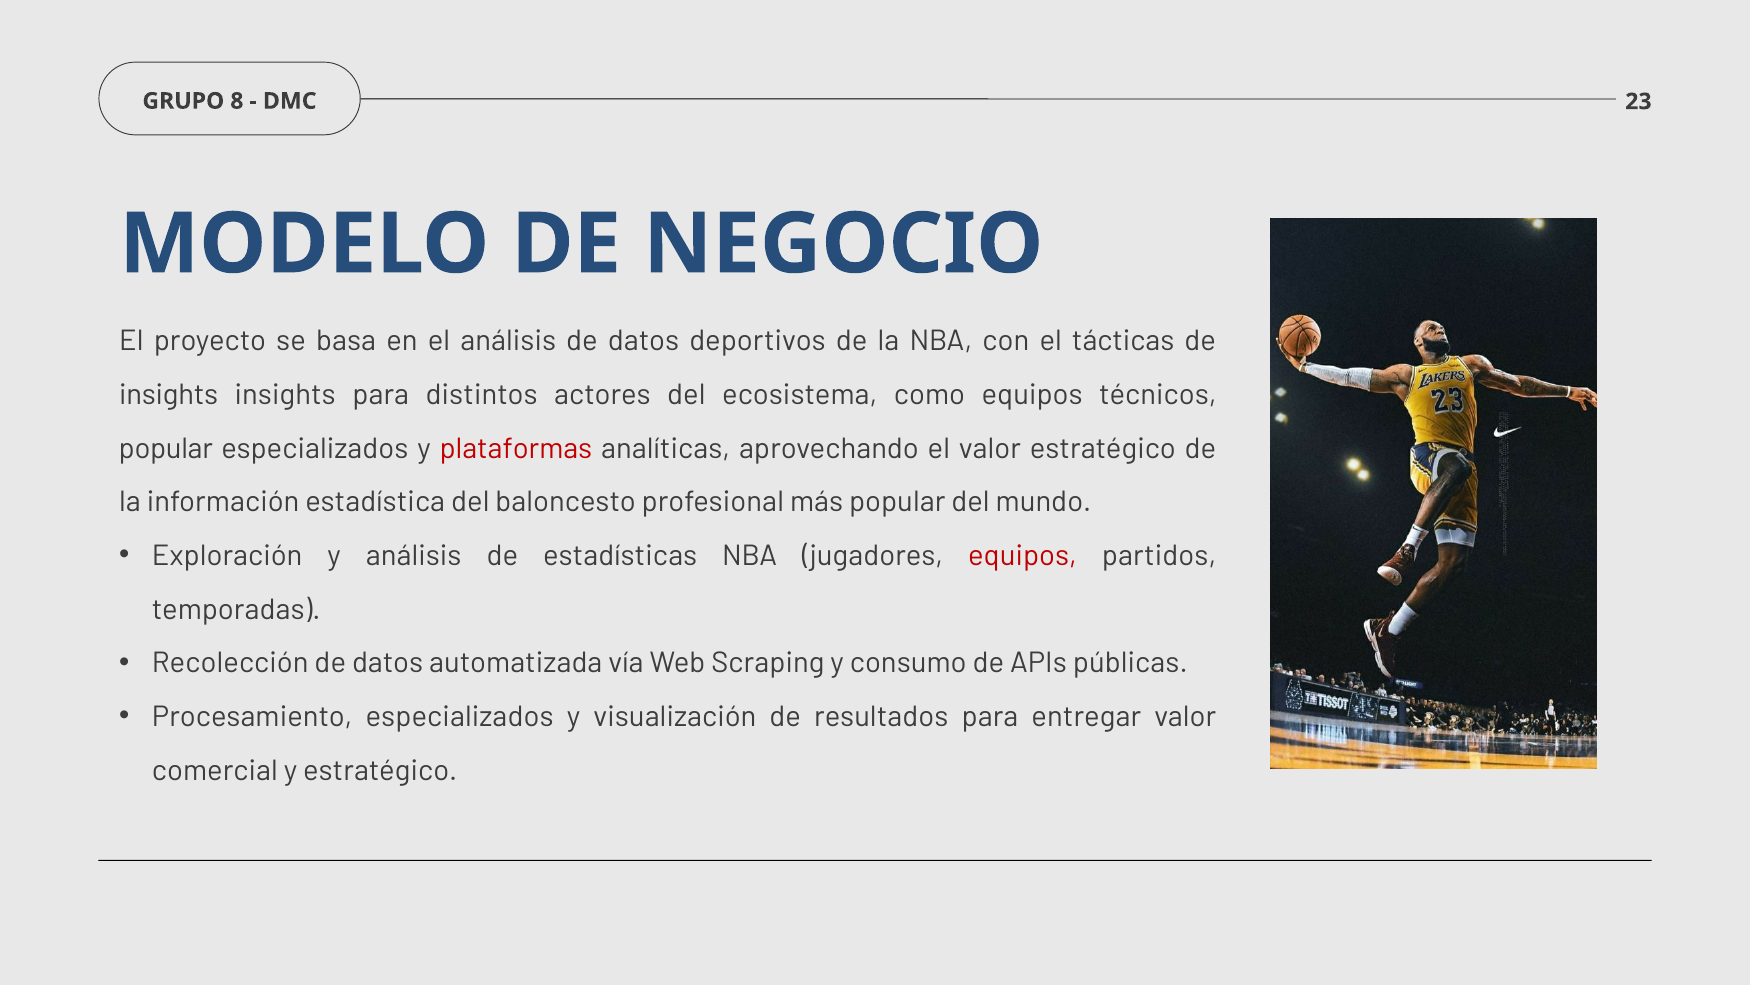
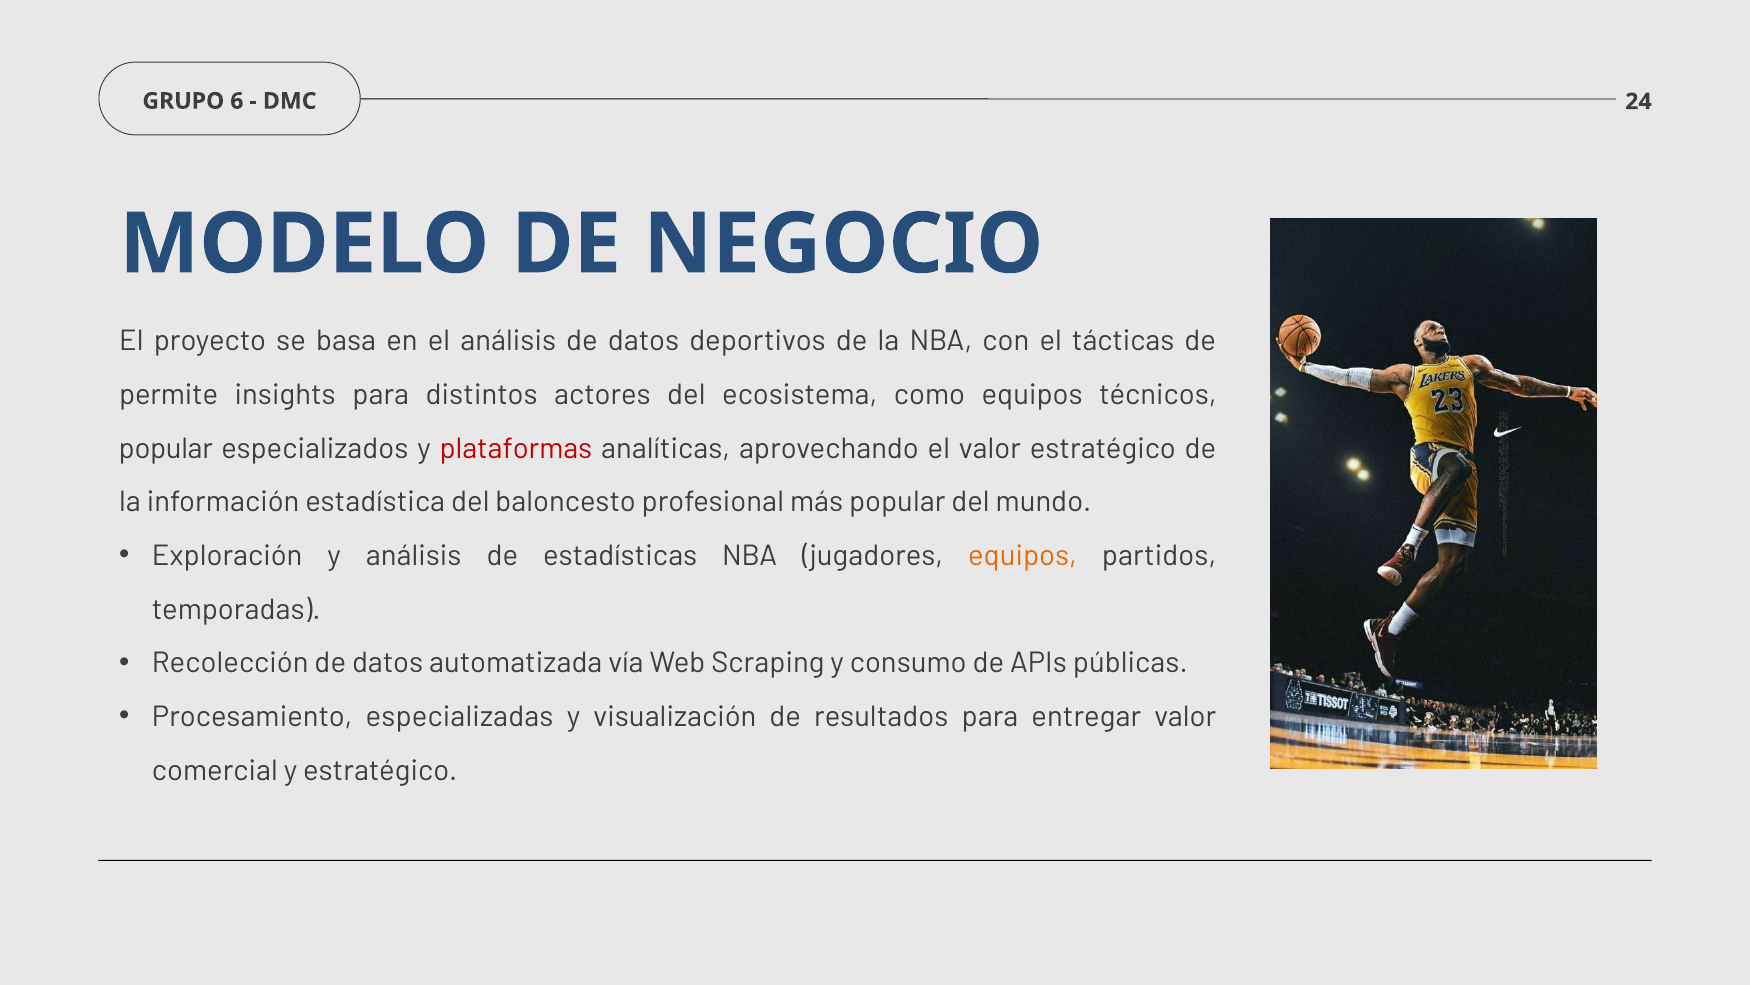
8: 8 -> 6
23: 23 -> 24
insights at (169, 394): insights -> permite
equipos at (1022, 555) colour: red -> orange
Procesamiento especializados: especializados -> especializadas
